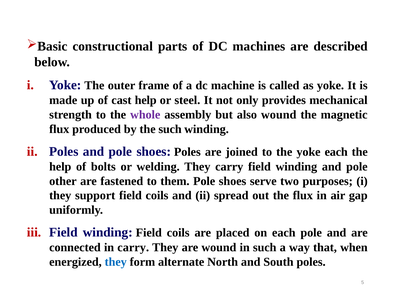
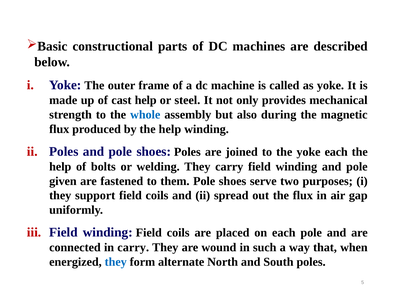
whole colour: purple -> blue
also wound: wound -> during
by the such: such -> help
other: other -> given
